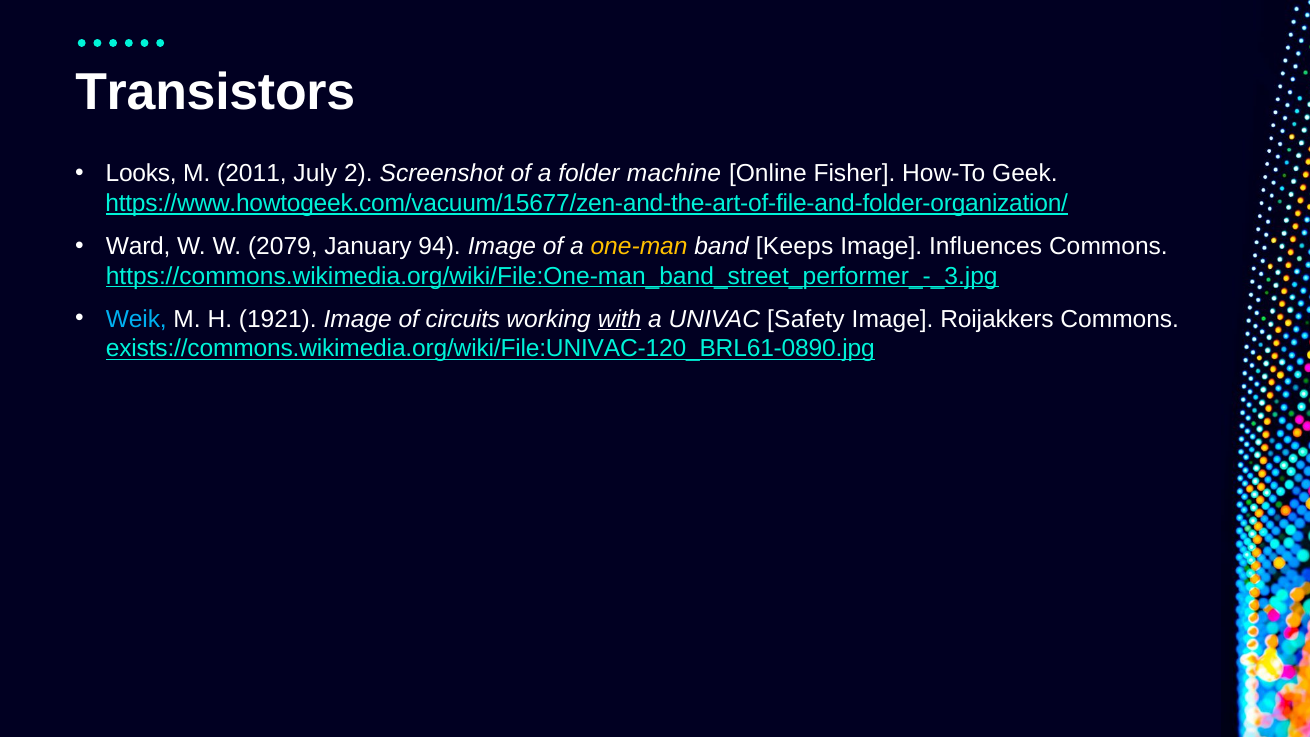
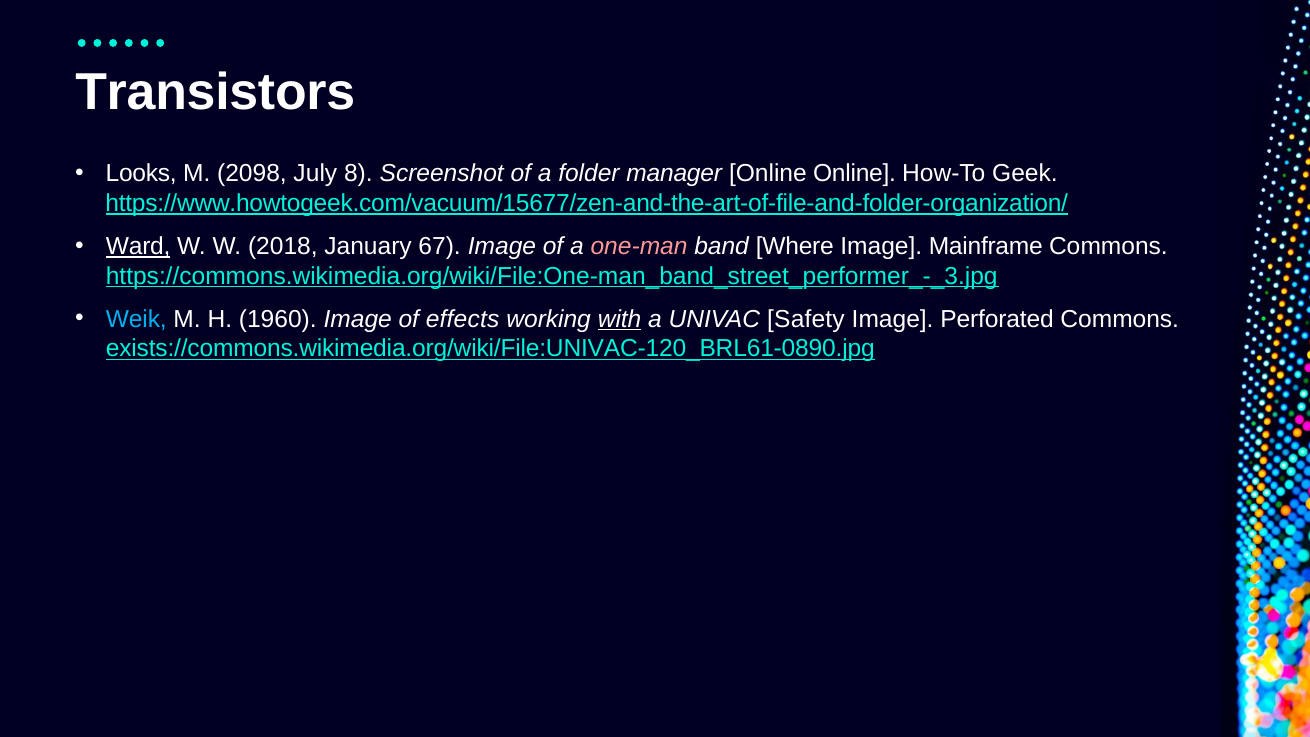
2011: 2011 -> 2098
2: 2 -> 8
machine: machine -> manager
Online Fisher: Fisher -> Online
Ward underline: none -> present
2079: 2079 -> 2018
94: 94 -> 67
one-man colour: yellow -> pink
Keeps: Keeps -> Where
Influences: Influences -> Mainframe
1921: 1921 -> 1960
circuits: circuits -> effects
Roijakkers: Roijakkers -> Perforated
